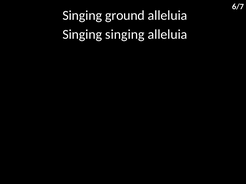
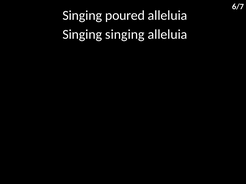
ground: ground -> poured
